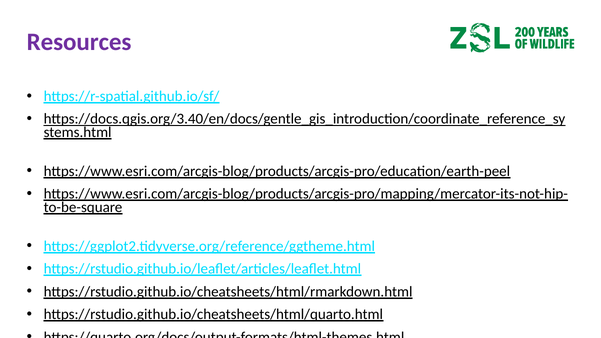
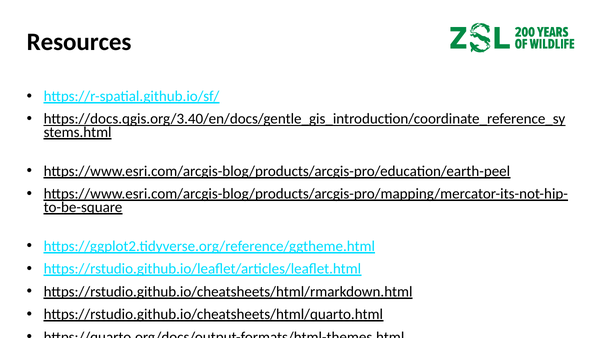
Resources colour: purple -> black
